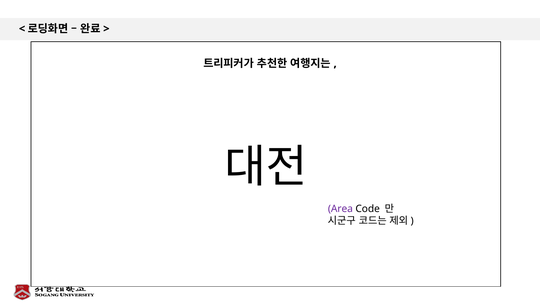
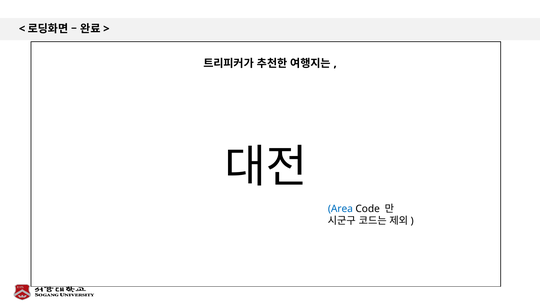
Area colour: purple -> blue
